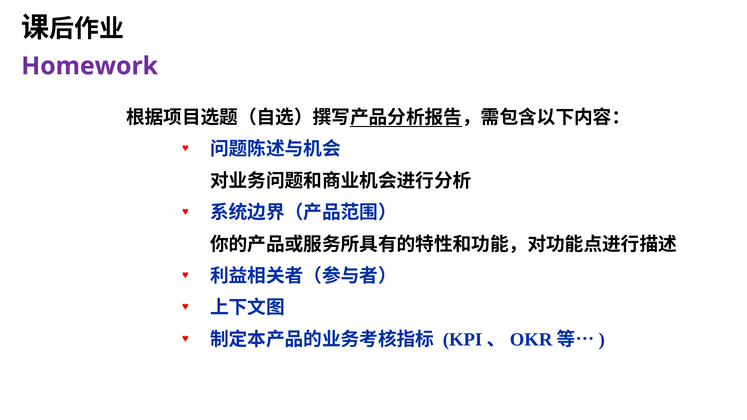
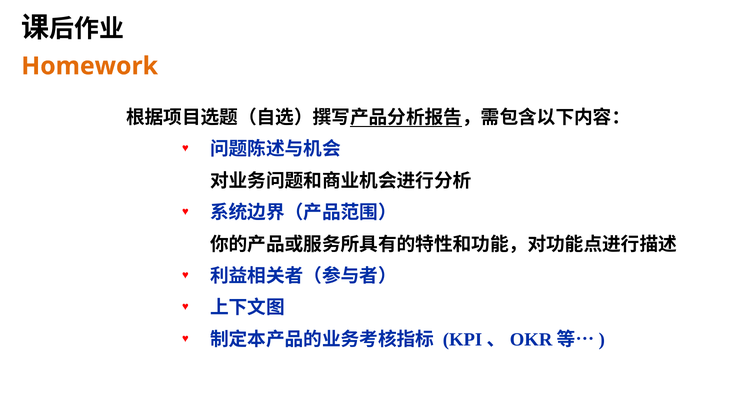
Homework colour: purple -> orange
